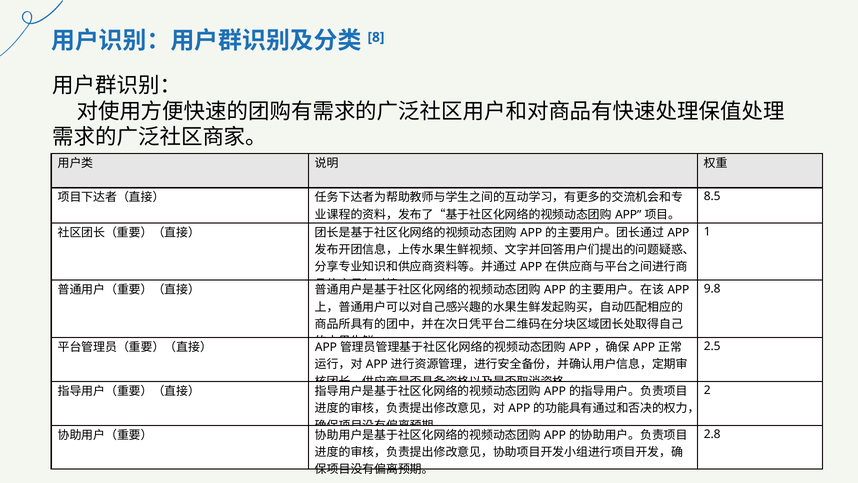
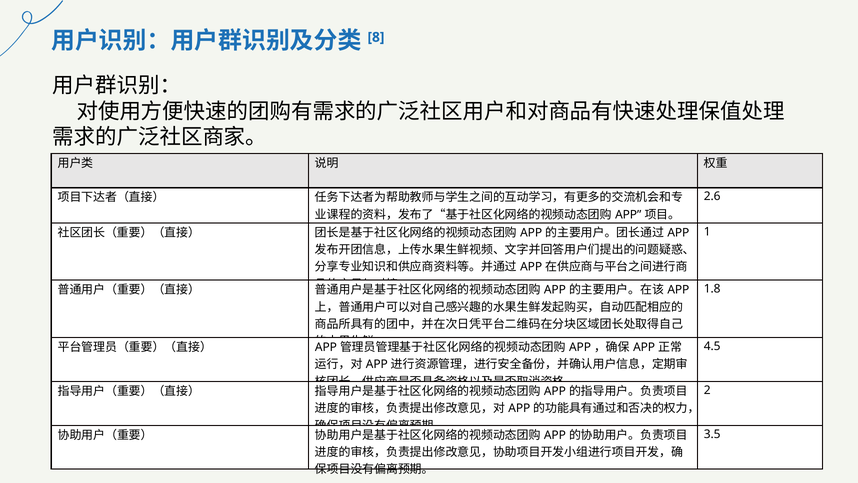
8.5: 8.5 -> 2.6
9.8: 9.8 -> 1.8
2.5: 2.5 -> 4.5
2.8: 2.8 -> 3.5
